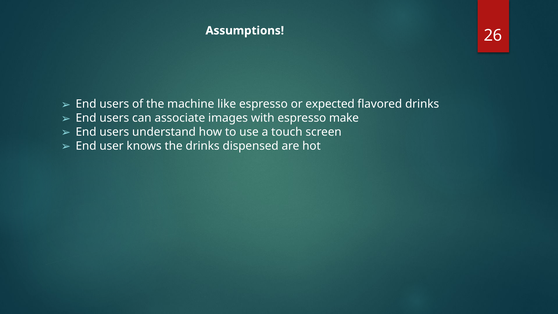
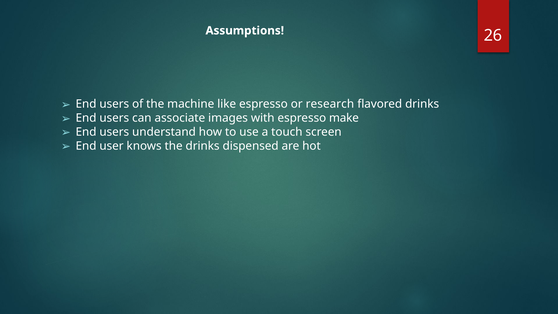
expected: expected -> research
